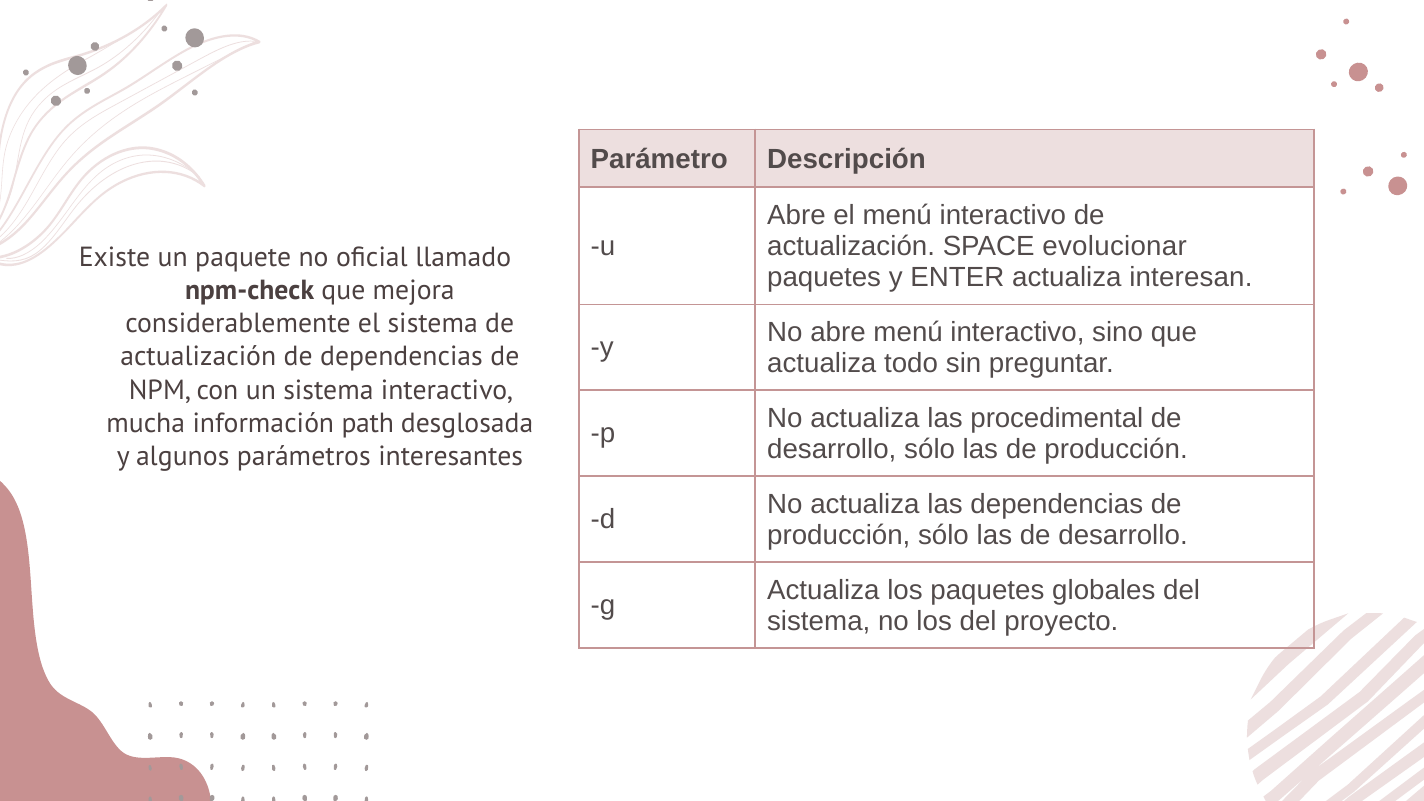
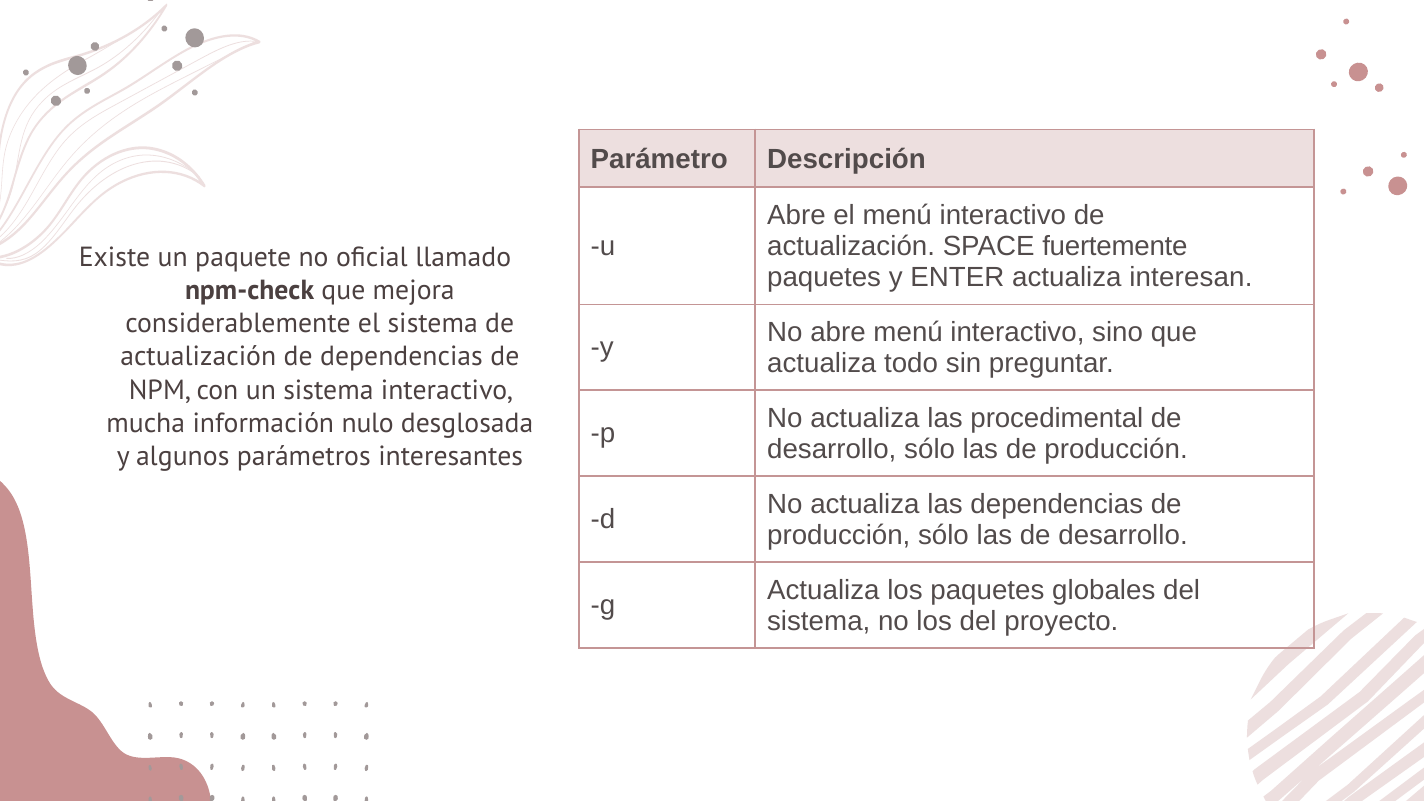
evolucionar: evolucionar -> fuertemente
path: path -> nulo
